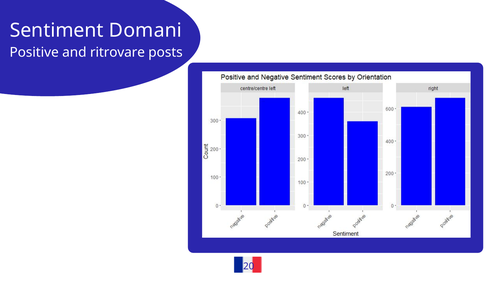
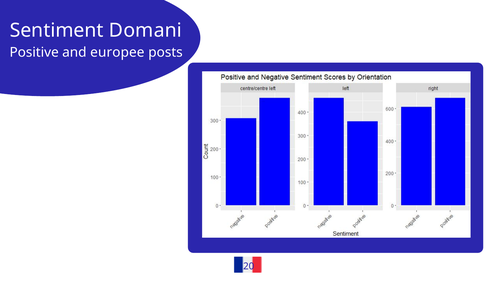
ritrovare: ritrovare -> europee
